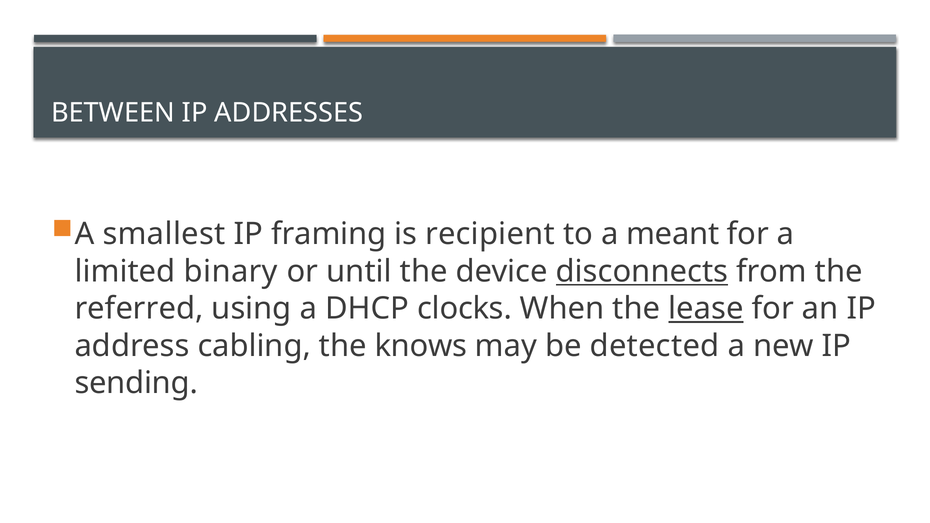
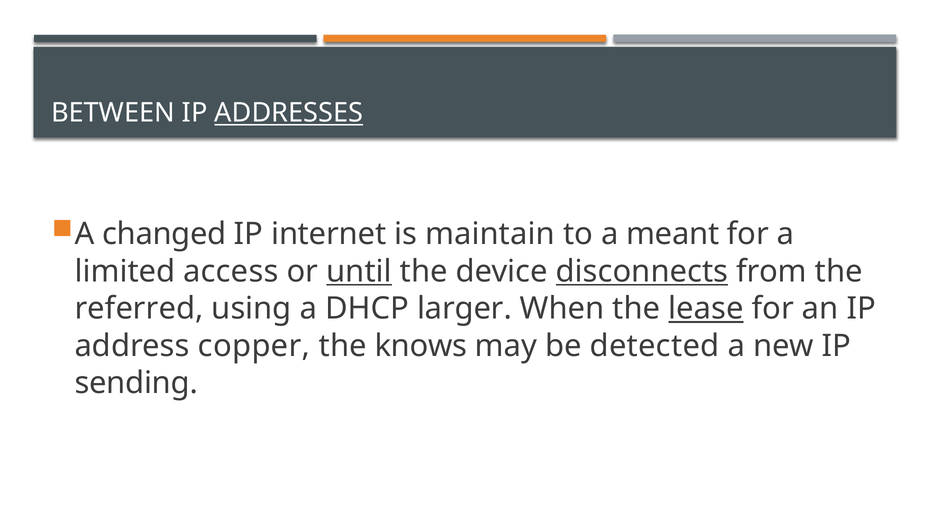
ADDRESSES underline: none -> present
smallest: smallest -> changed
framing: framing -> internet
recipient: recipient -> maintain
binary: binary -> access
until underline: none -> present
clocks: clocks -> larger
cabling: cabling -> copper
